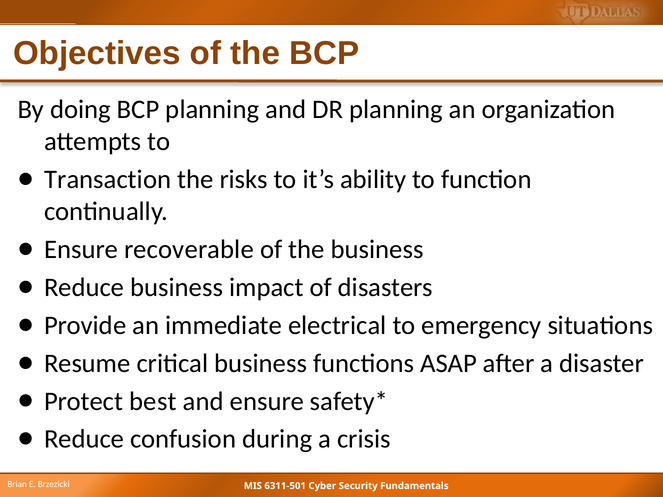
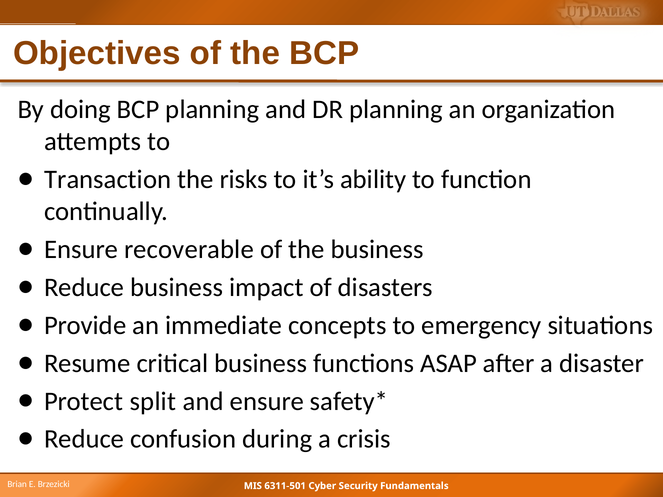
electrical: electrical -> concepts
best: best -> split
